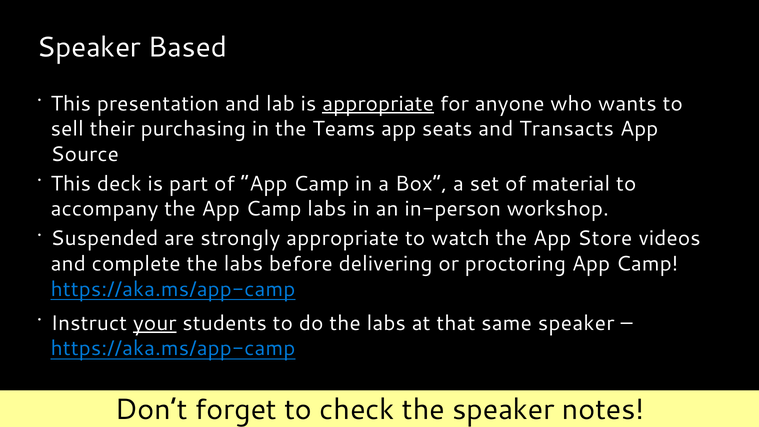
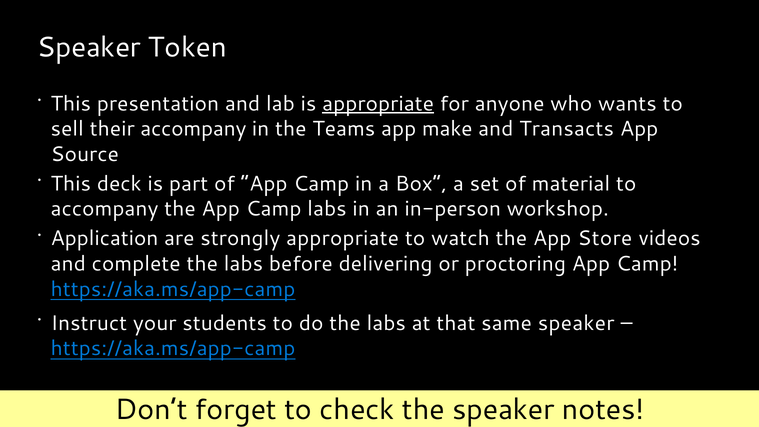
Based: Based -> Token
their purchasing: purchasing -> accompany
seats: seats -> make
Suspended: Suspended -> Application
your underline: present -> none
